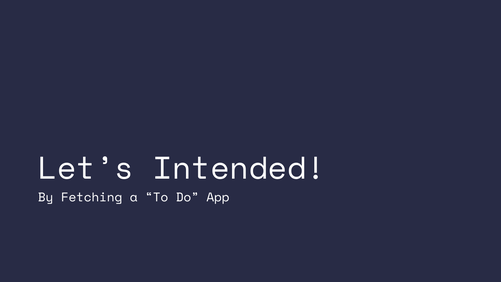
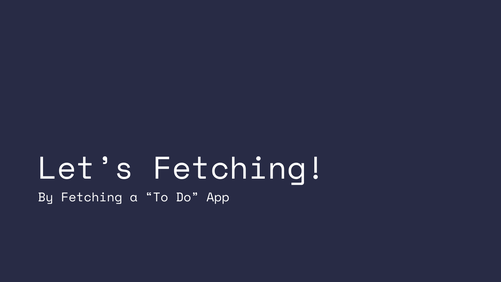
Let’s Intended: Intended -> Fetching
